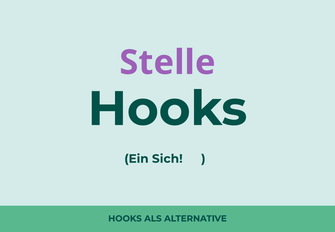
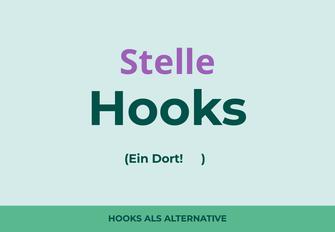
Sich: Sich -> Dort
